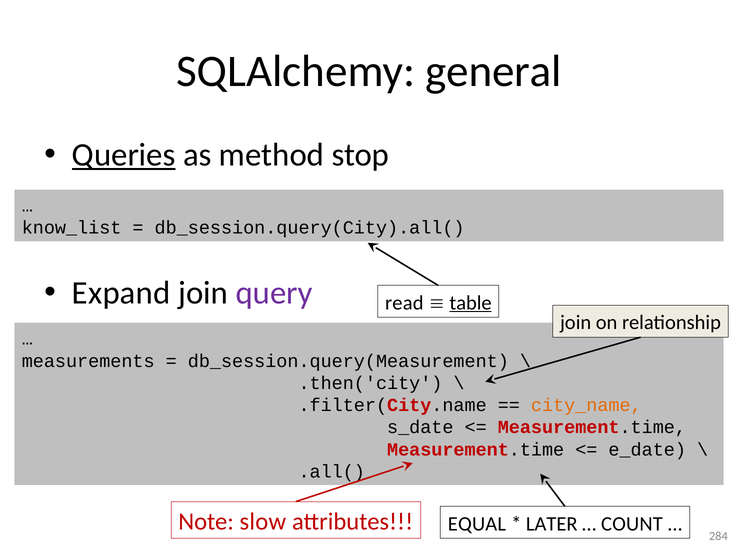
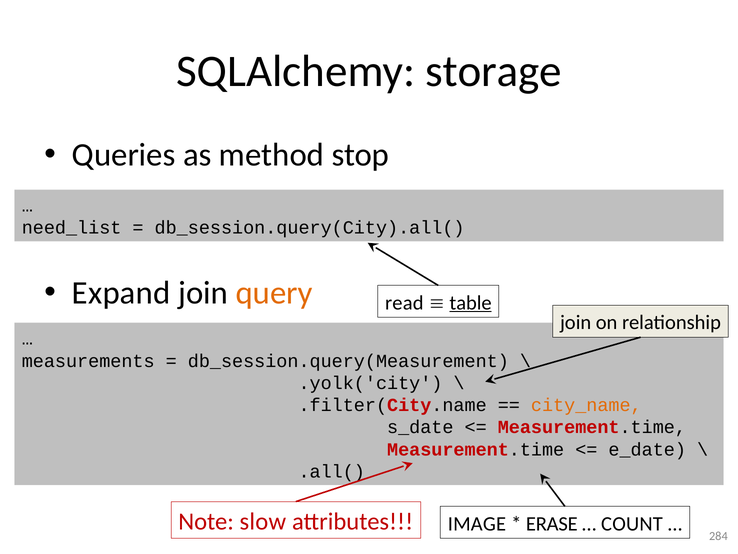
general: general -> storage
Queries underline: present -> none
know_list: know_list -> need_list
query colour: purple -> orange
.then('city: .then('city -> .yolk('city
EQUAL: EQUAL -> IMAGE
LATER: LATER -> ERASE
